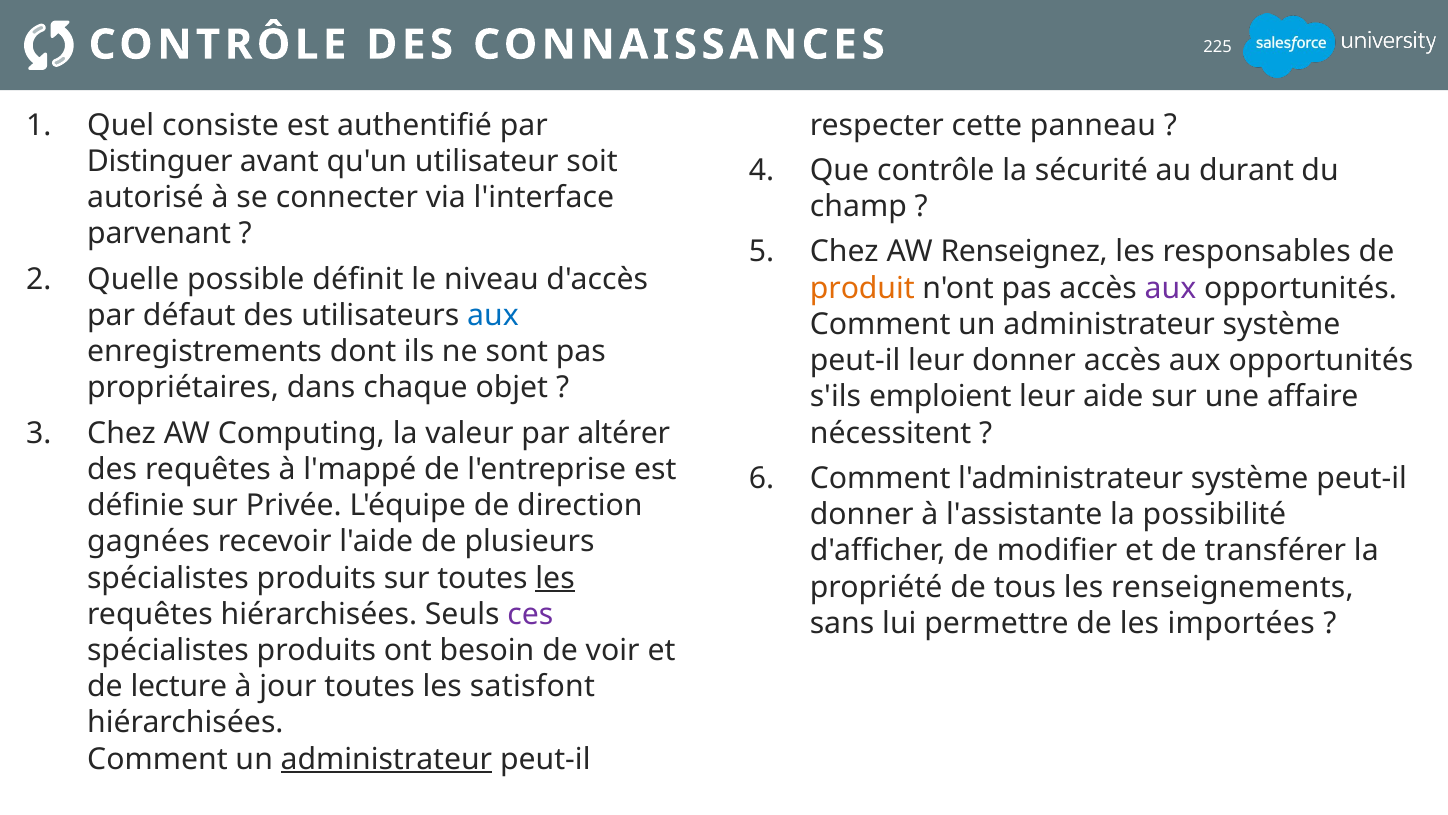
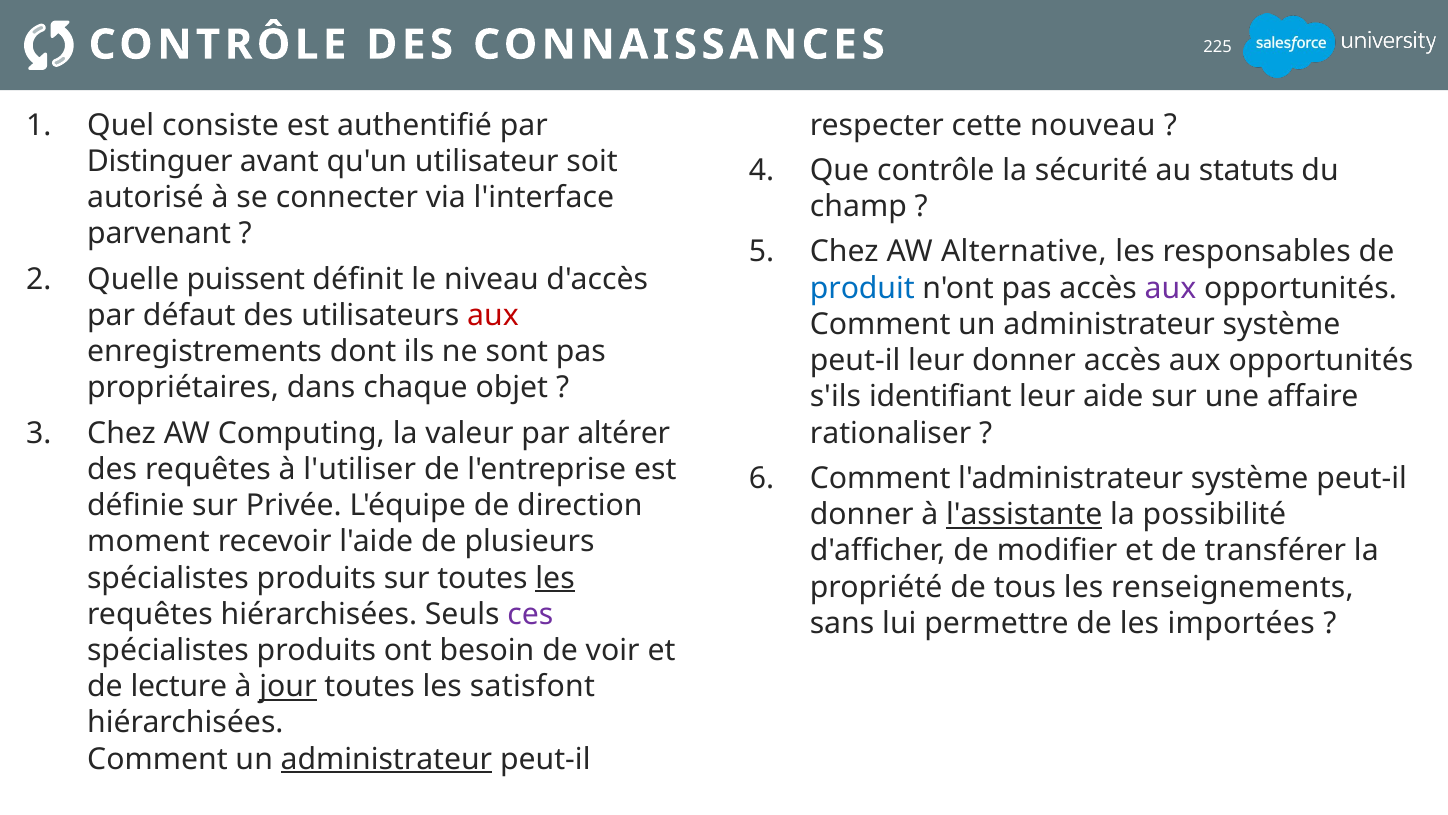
panneau: panneau -> nouveau
durant: durant -> statuts
Renseignez: Renseignez -> Alternative
possible: possible -> puissent
produit colour: orange -> blue
aux at (493, 315) colour: blue -> red
emploient: emploient -> identifiant
nécessitent: nécessitent -> rationaliser
l'mappé: l'mappé -> l'utiliser
l'assistante underline: none -> present
gagnées: gagnées -> moment
jour underline: none -> present
